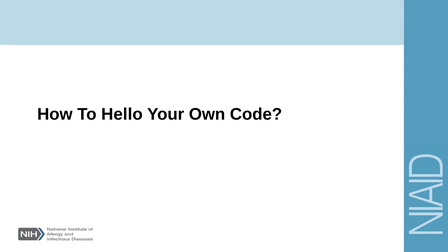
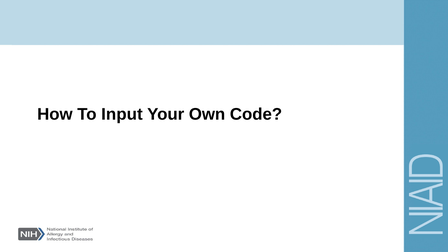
Hello: Hello -> Input
